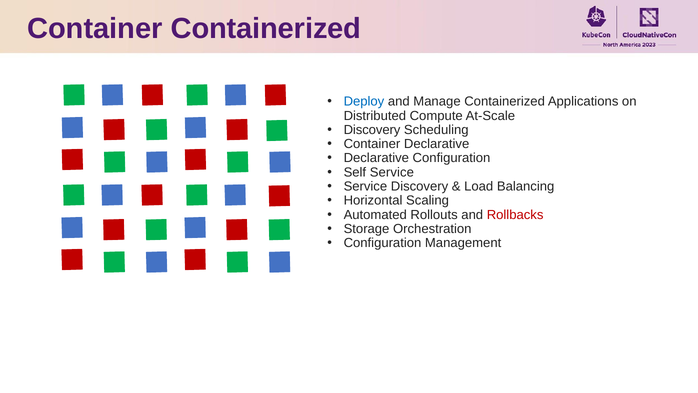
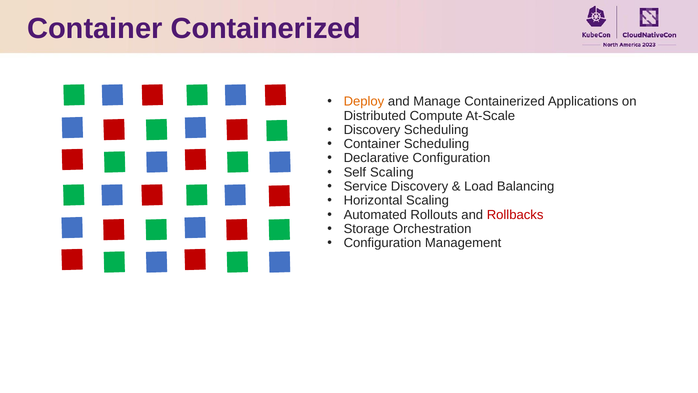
Deploy colour: blue -> orange
Container Declarative: Declarative -> Scheduling
Self Service: Service -> Scaling
